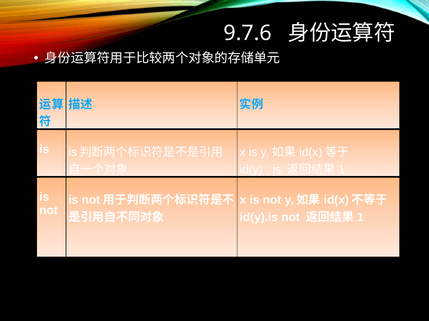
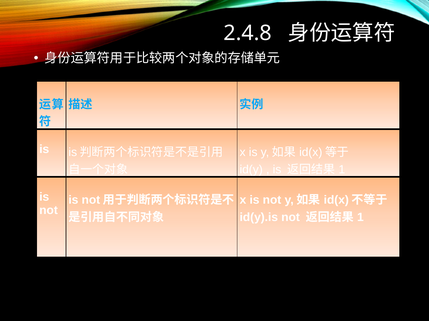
9.7.6: 9.7.6 -> 2.4.8
